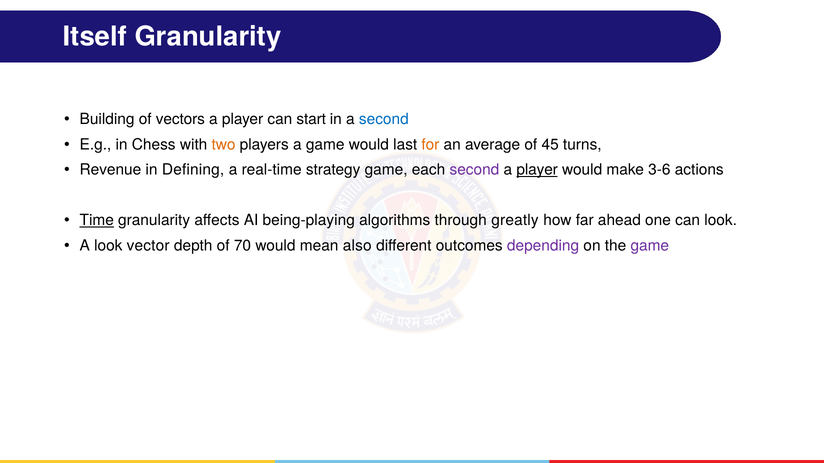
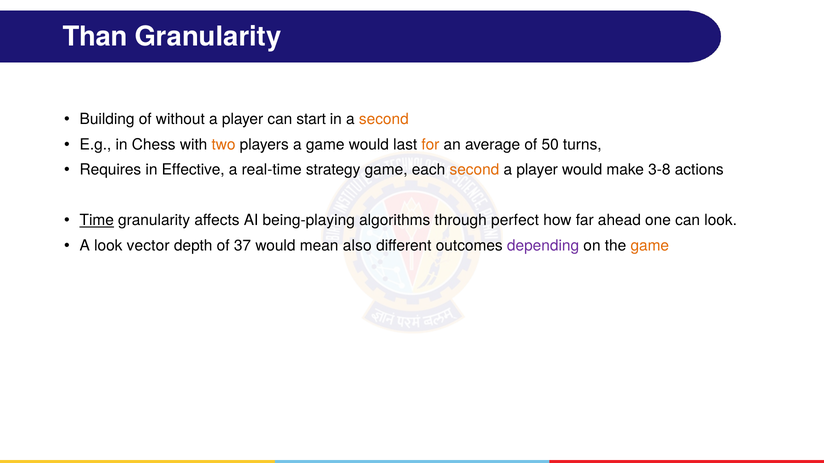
Itself: Itself -> Than
vectors: vectors -> without
second at (384, 119) colour: blue -> orange
45: 45 -> 50
Revenue: Revenue -> Requires
Defining: Defining -> Effective
second at (474, 170) colour: purple -> orange
player at (537, 170) underline: present -> none
3-6: 3-6 -> 3-8
greatly: greatly -> perfect
70: 70 -> 37
game at (650, 246) colour: purple -> orange
